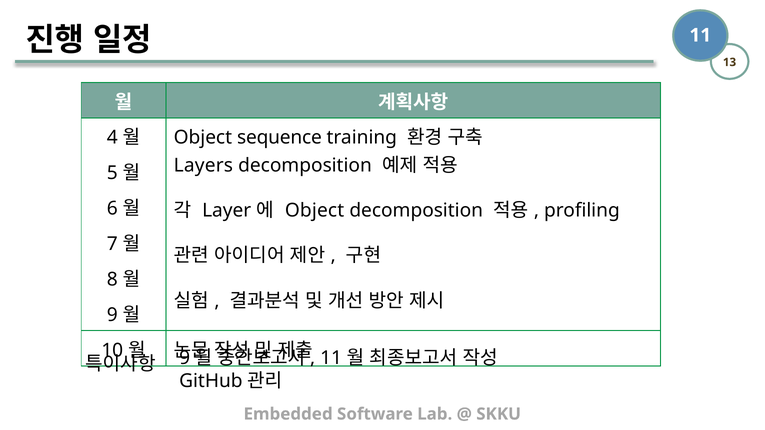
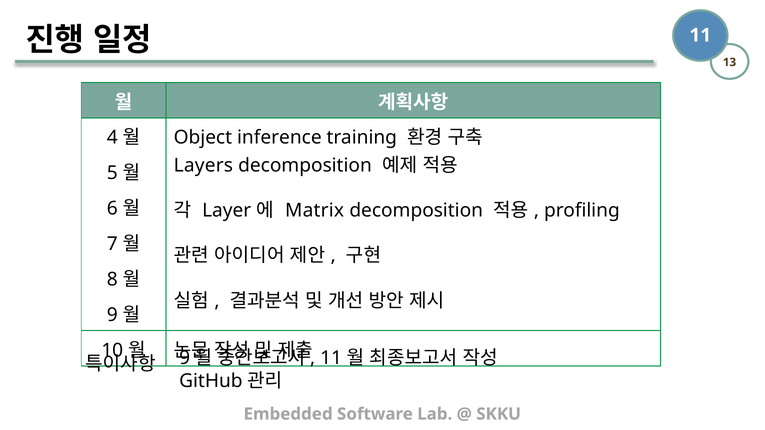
sequence: sequence -> inference
Object at (315, 211): Object -> Matrix
